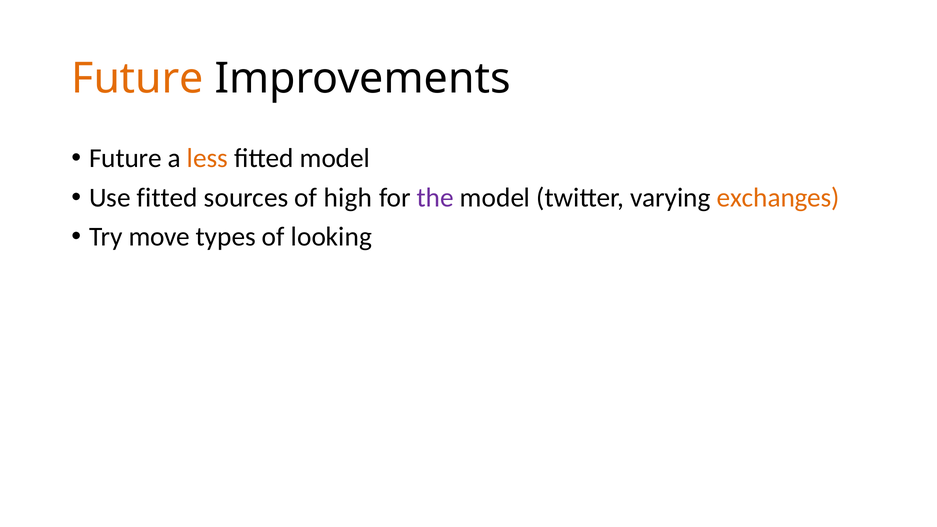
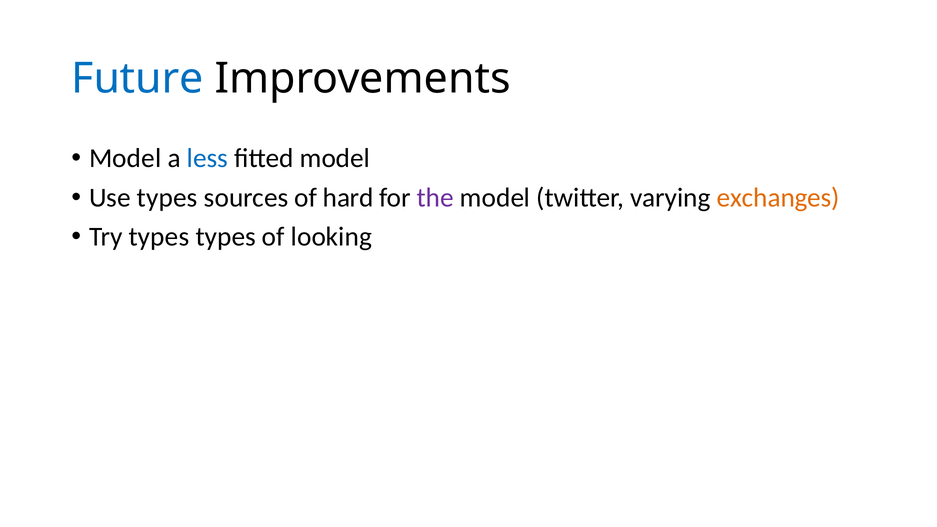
Future at (137, 79) colour: orange -> blue
Future at (125, 158): Future -> Model
less colour: orange -> blue
Use fitted: fitted -> types
high: high -> hard
Try move: move -> types
